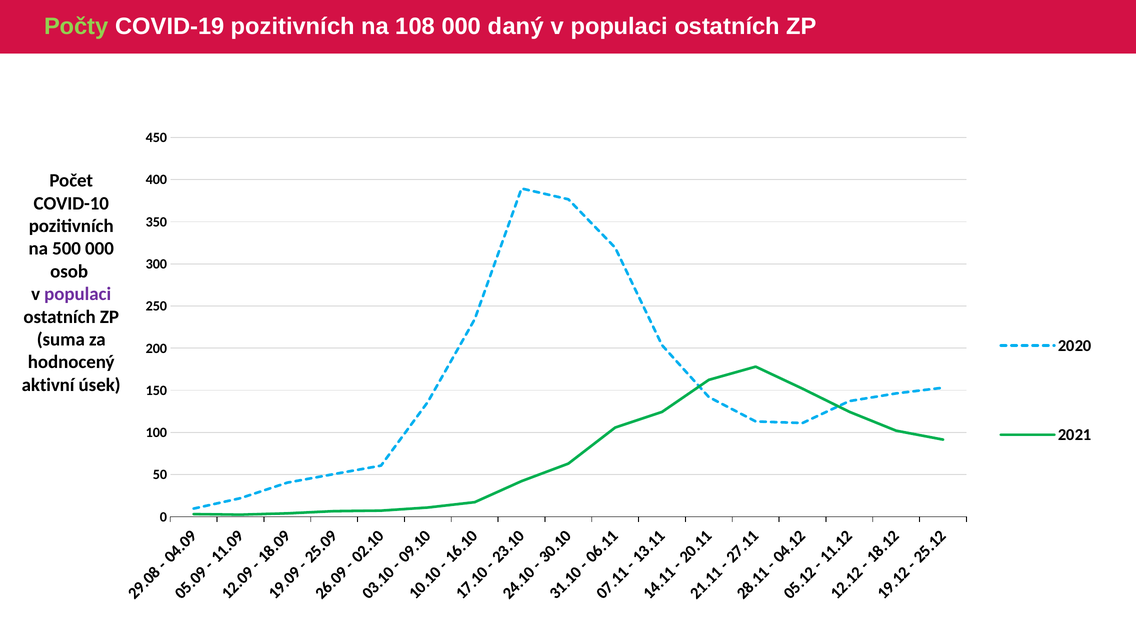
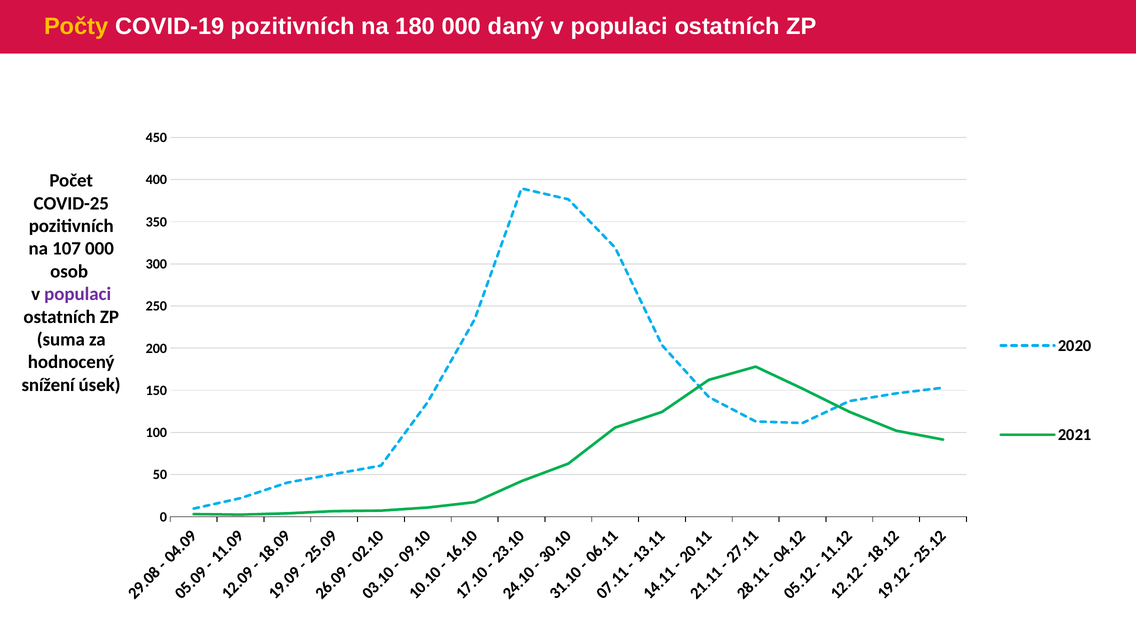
Počty colour: light green -> yellow
108: 108 -> 180
COVID-10: COVID-10 -> COVID-25
500: 500 -> 107
aktivní: aktivní -> snížení
